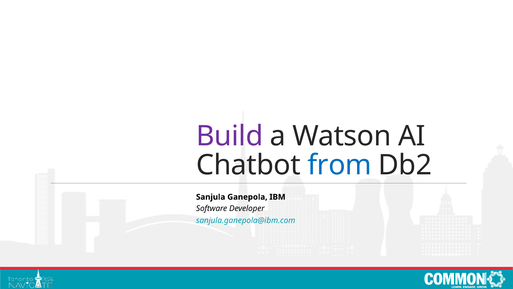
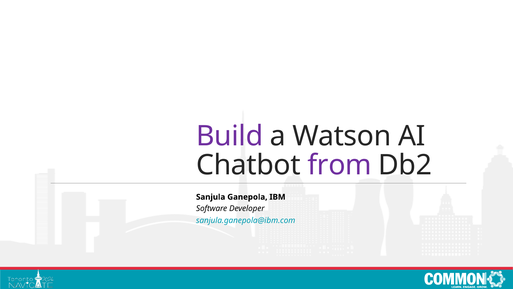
from colour: blue -> purple
